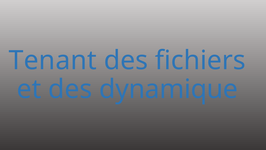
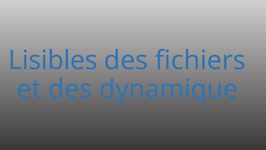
Tenant: Tenant -> Lisibles
